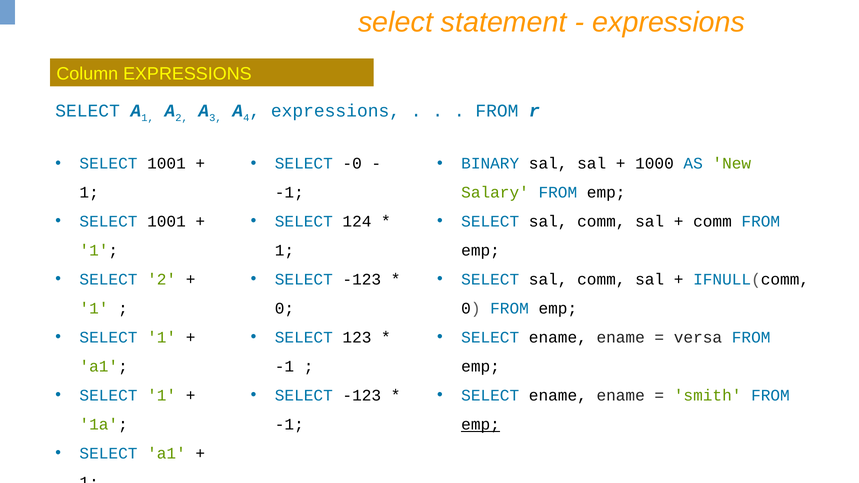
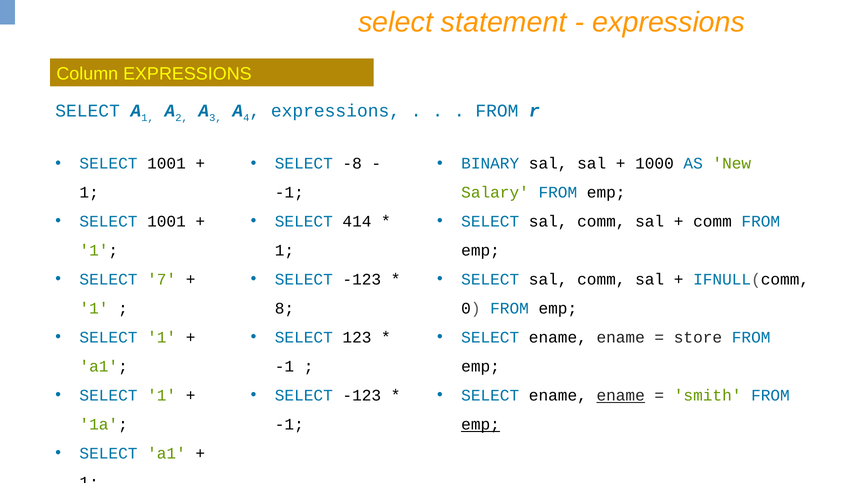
-0: -0 -> -8
124: 124 -> 414
SELECT 2: 2 -> 7
0 at (284, 309): 0 -> 8
versa: versa -> store
ename at (621, 396) underline: none -> present
